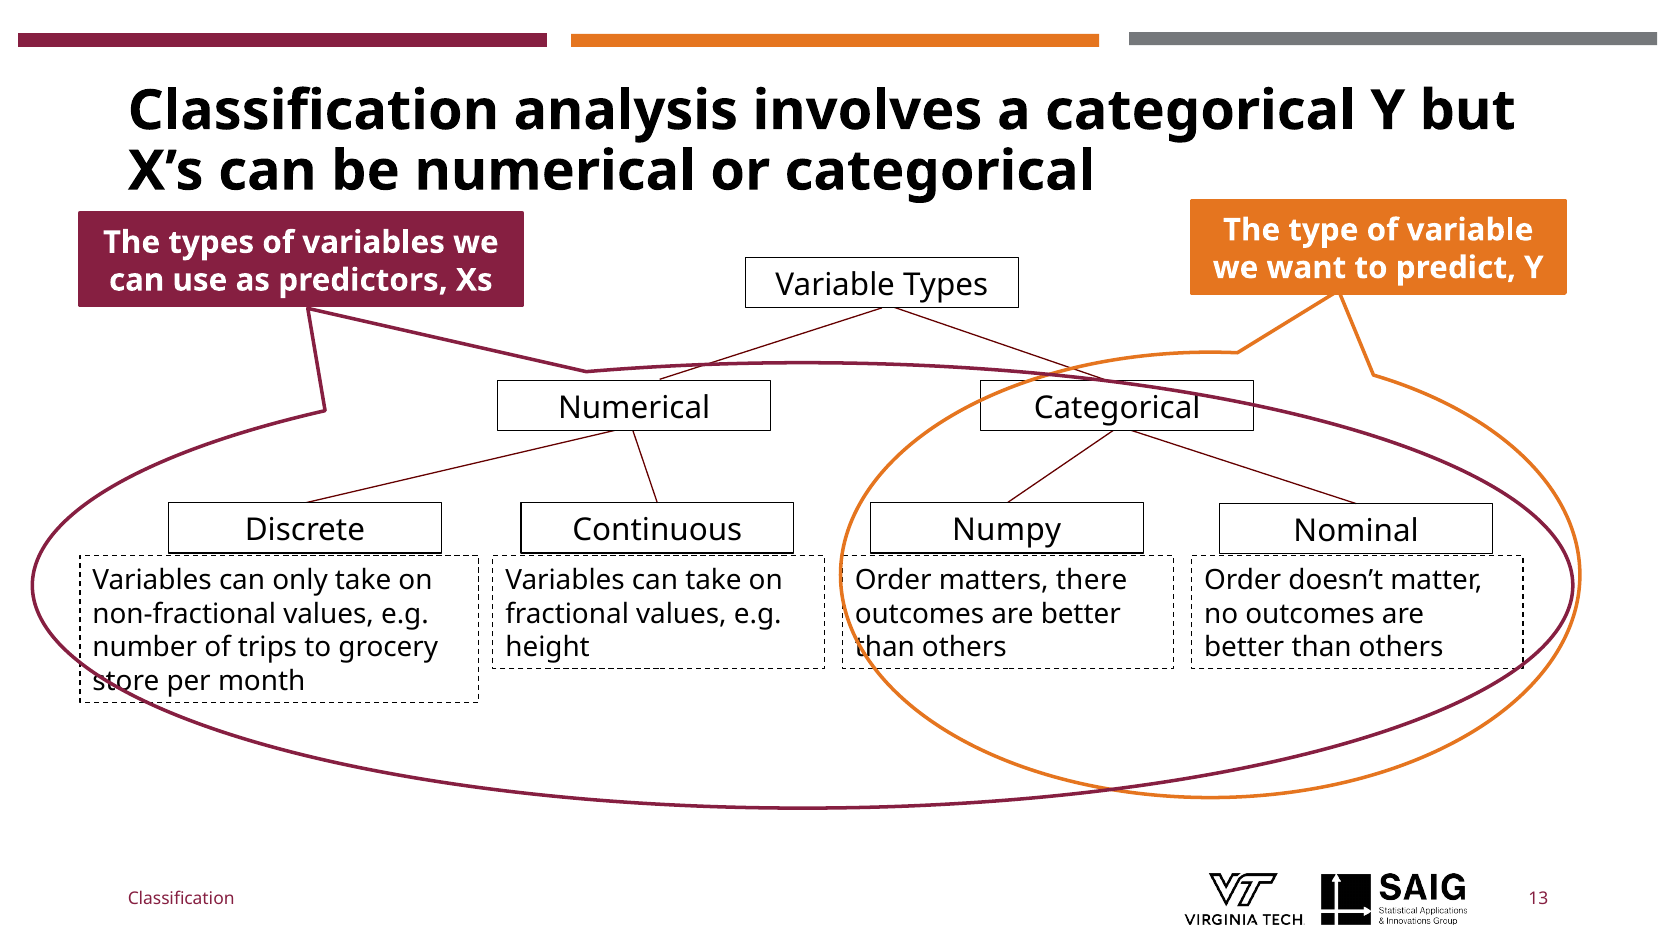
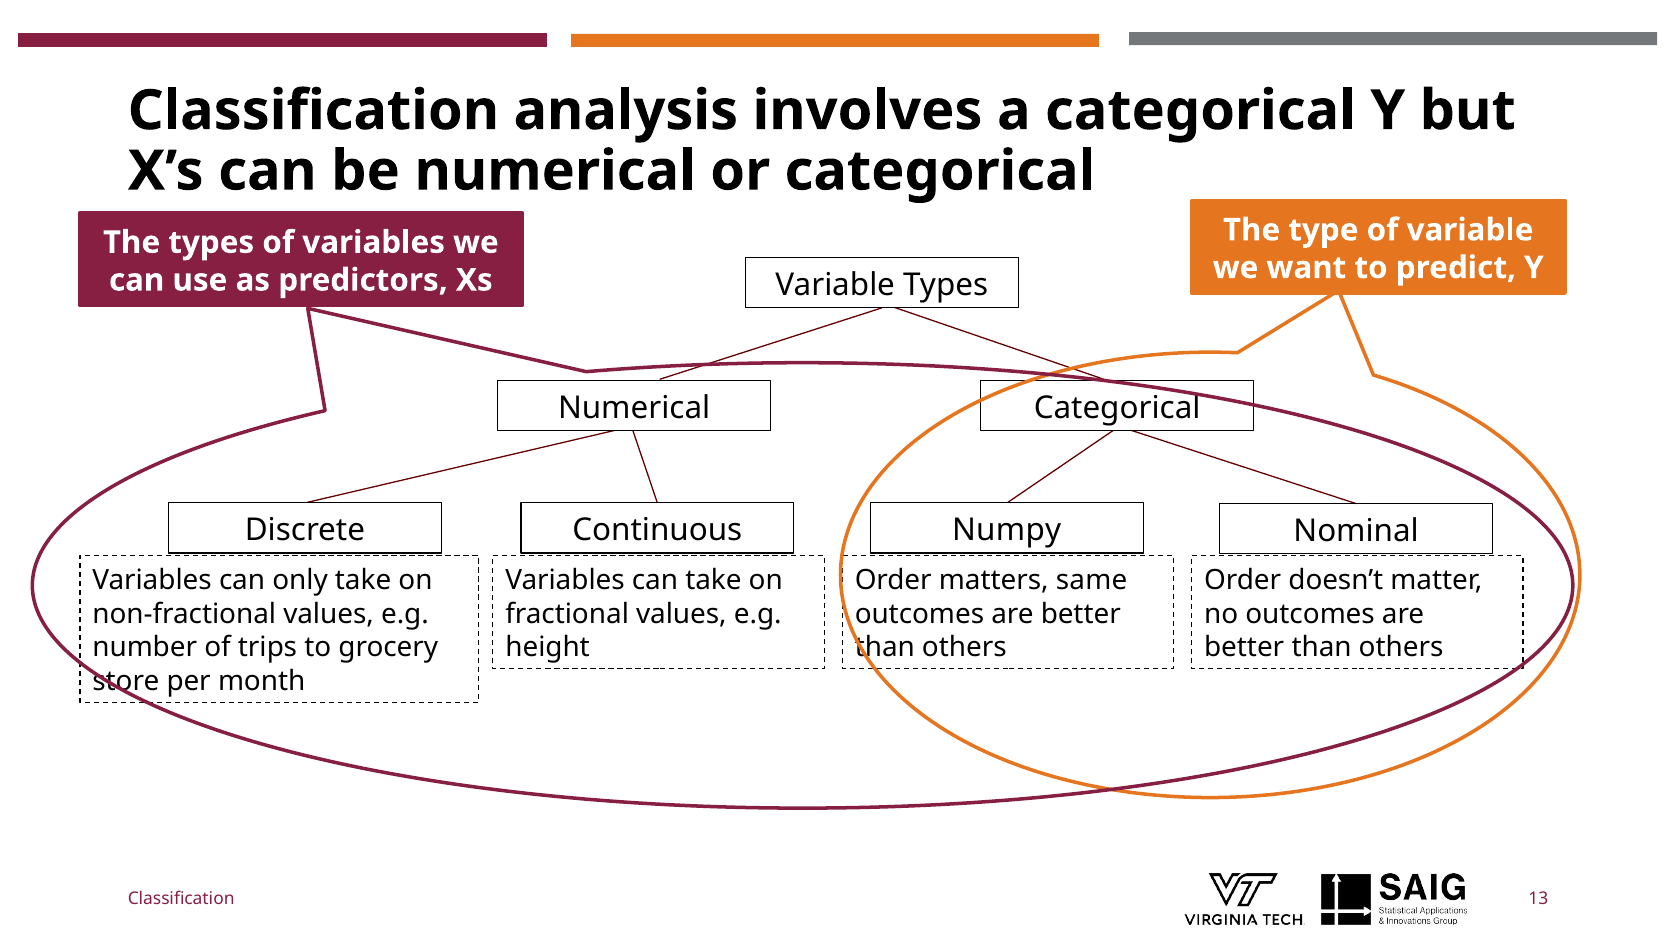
there: there -> same
